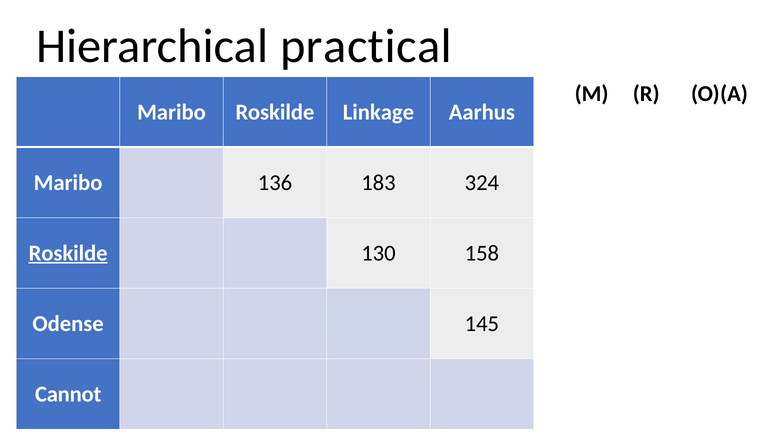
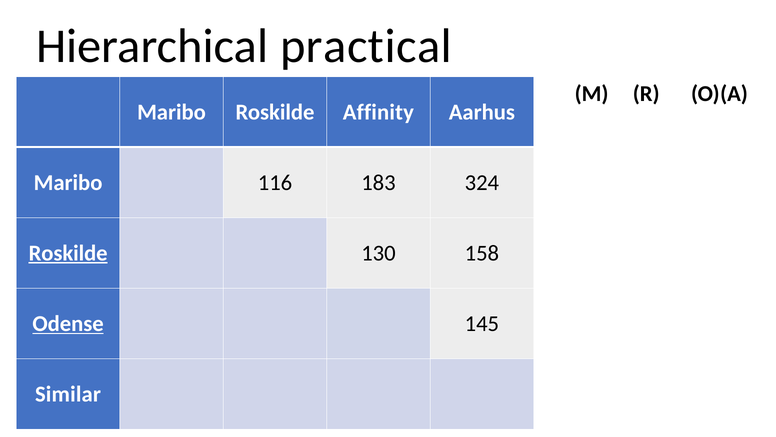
Linkage: Linkage -> Affinity
136: 136 -> 116
Odense underline: none -> present
Cannot: Cannot -> Similar
